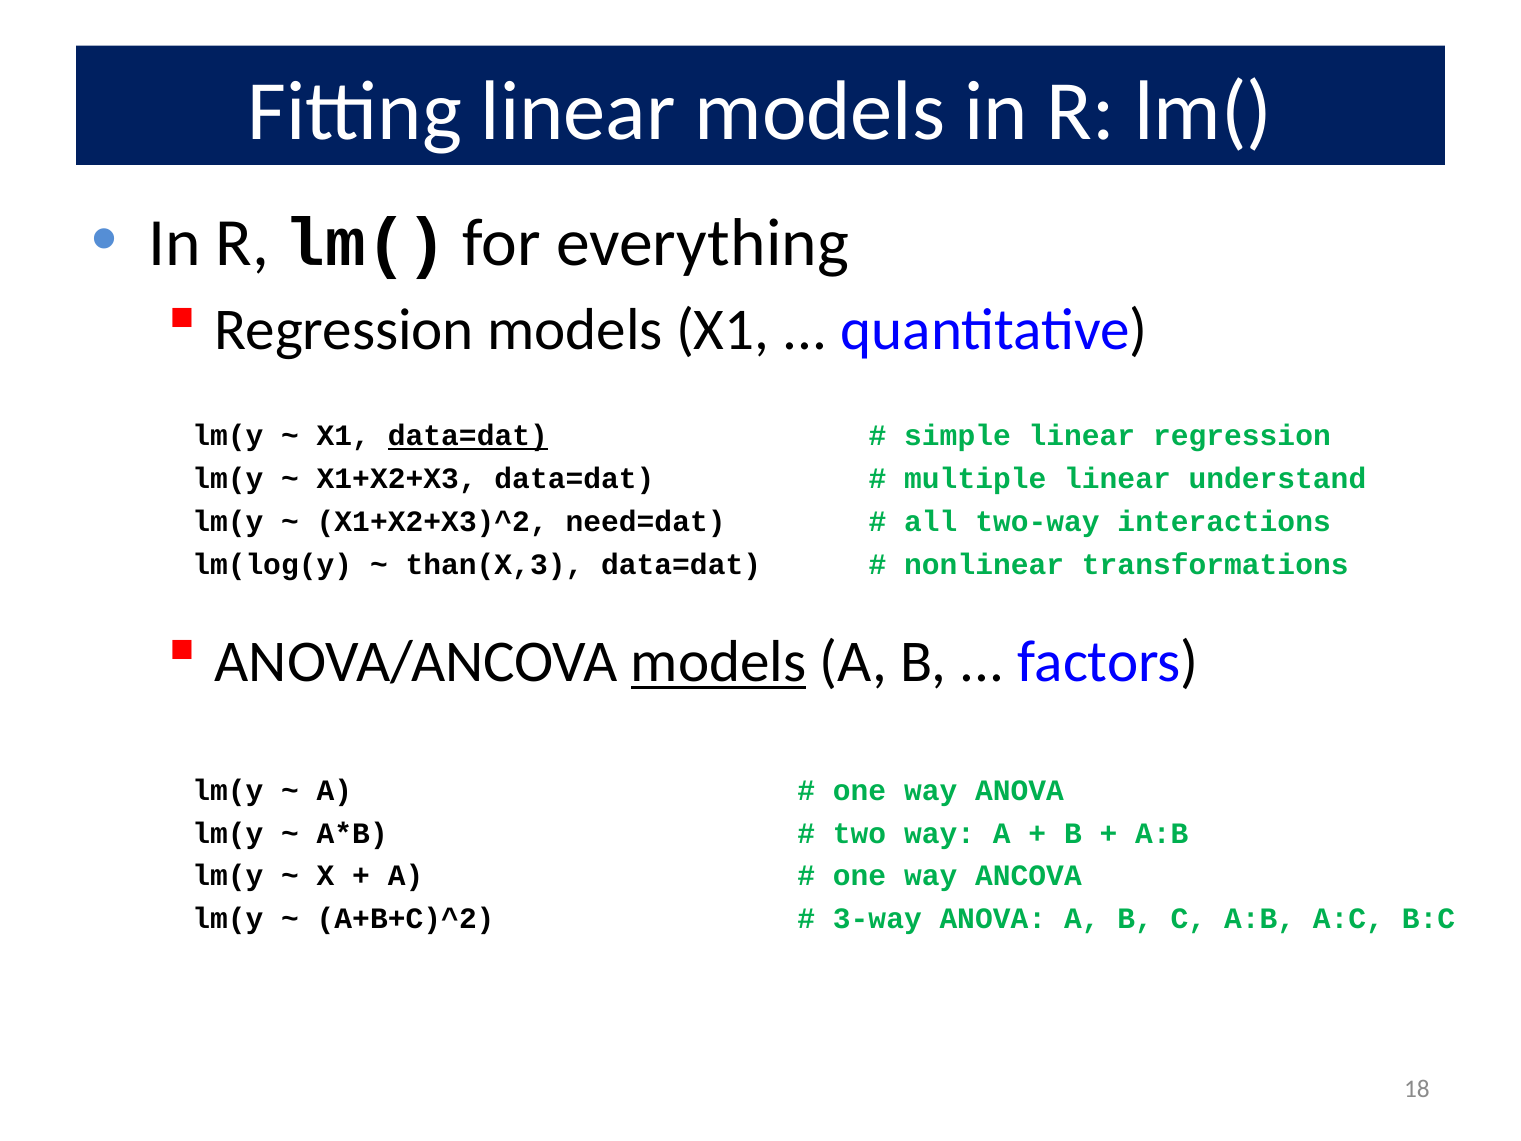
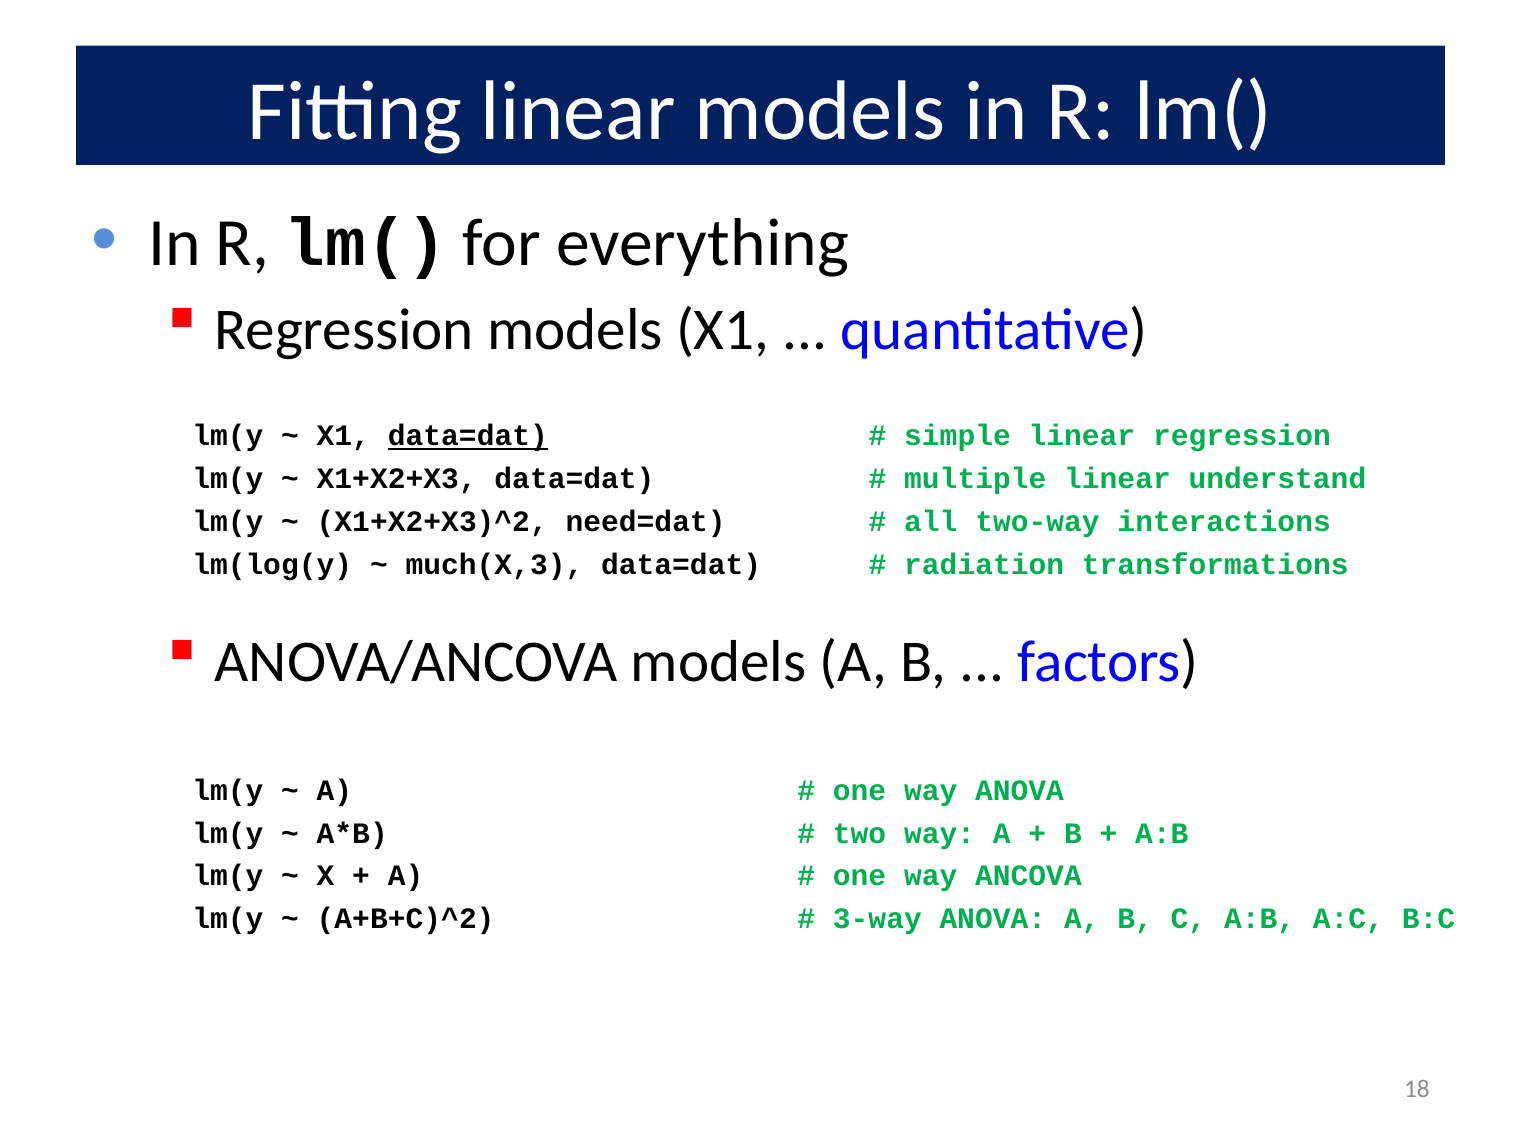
than(X,3: than(X,3 -> much(X,3
nonlinear: nonlinear -> radiation
models at (719, 662) underline: present -> none
